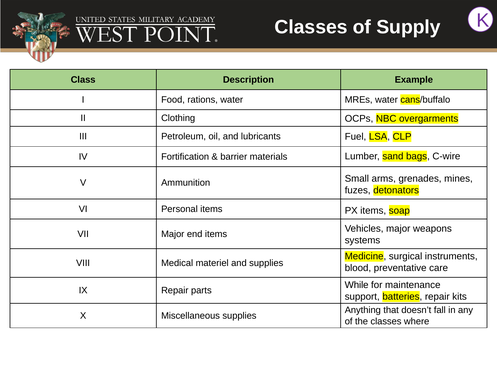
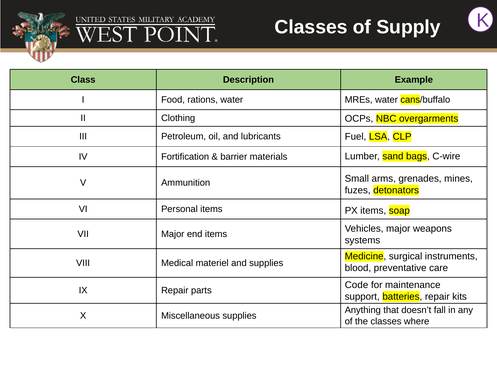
While: While -> Code
